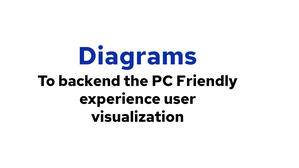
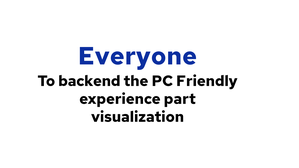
Diagrams: Diagrams -> Everyone
user: user -> part
